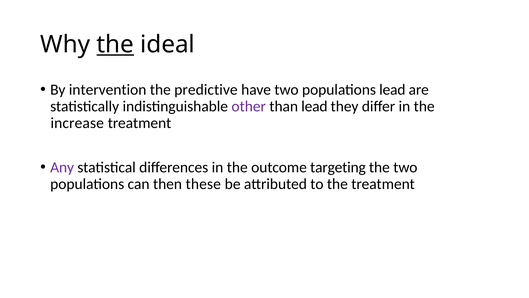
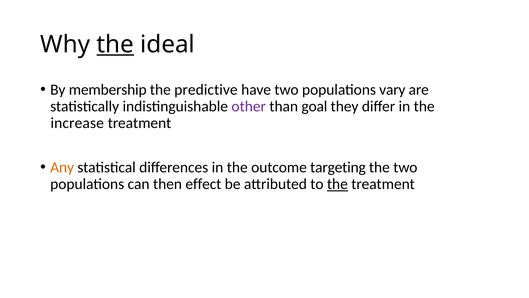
intervention: intervention -> membership
populations lead: lead -> vary
than lead: lead -> goal
Any colour: purple -> orange
these: these -> effect
the at (337, 184) underline: none -> present
